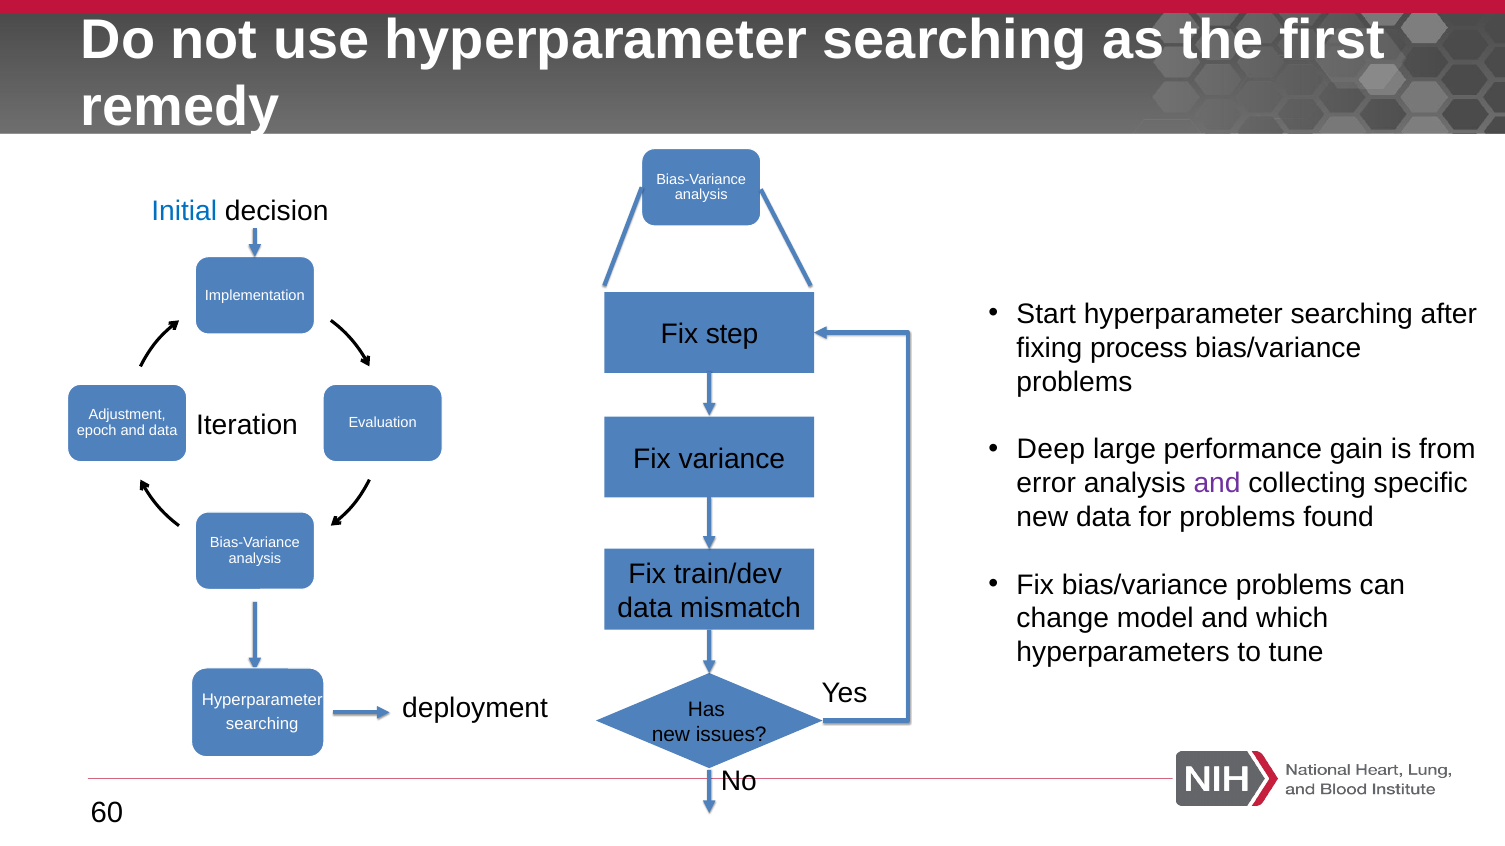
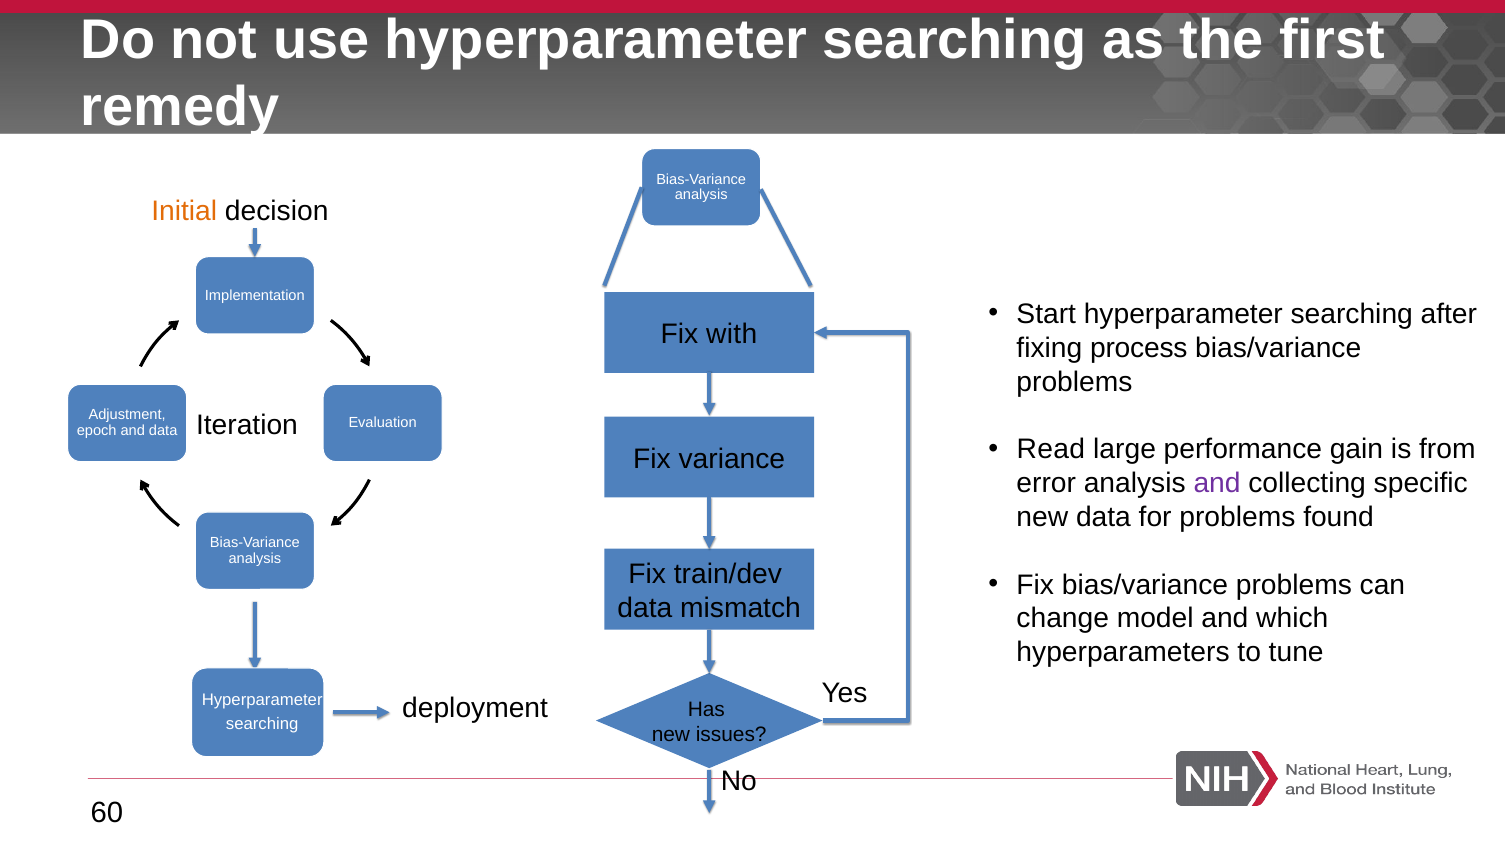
Initial colour: blue -> orange
step: step -> with
Deep: Deep -> Read
